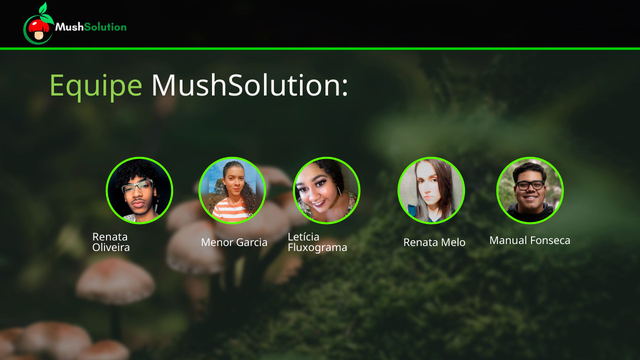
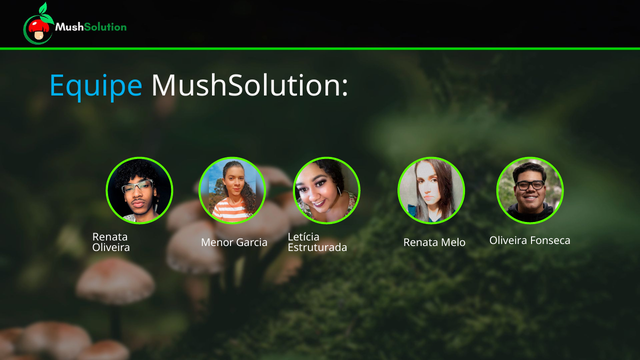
Equipe colour: light green -> light blue
Fluxograma: Fluxograma -> Estruturada
Melo Manual: Manual -> Oliveira
